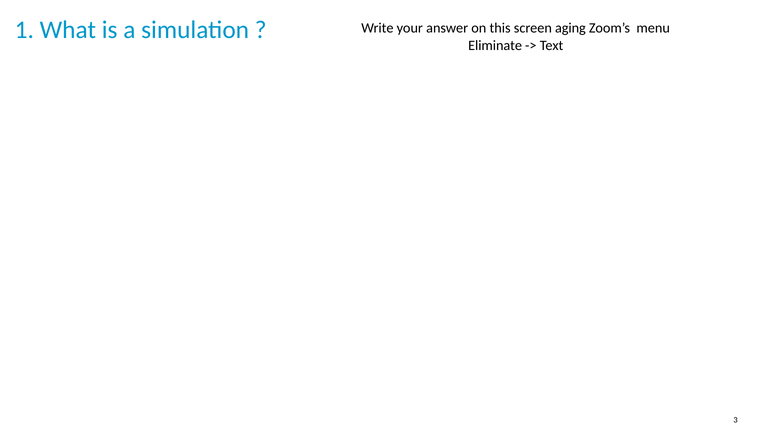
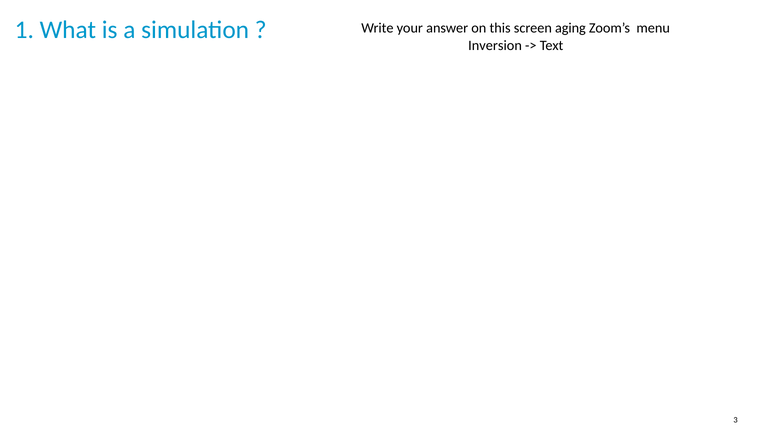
Eliminate: Eliminate -> Inversion
